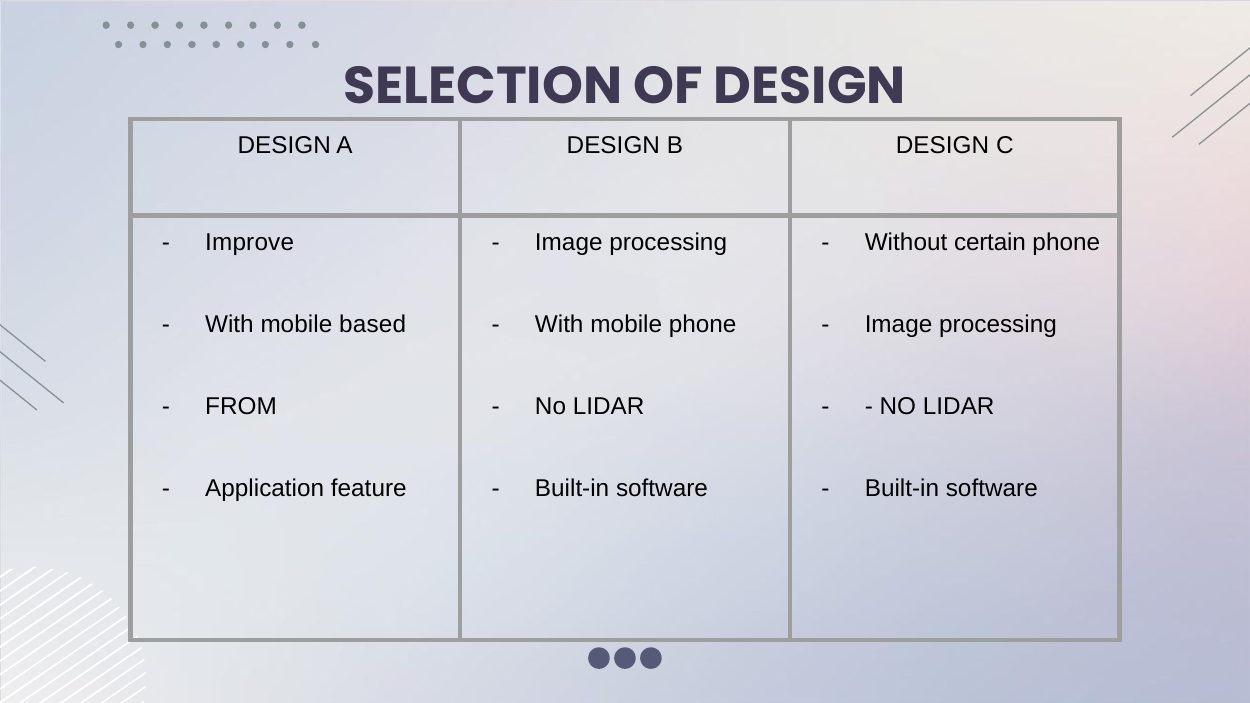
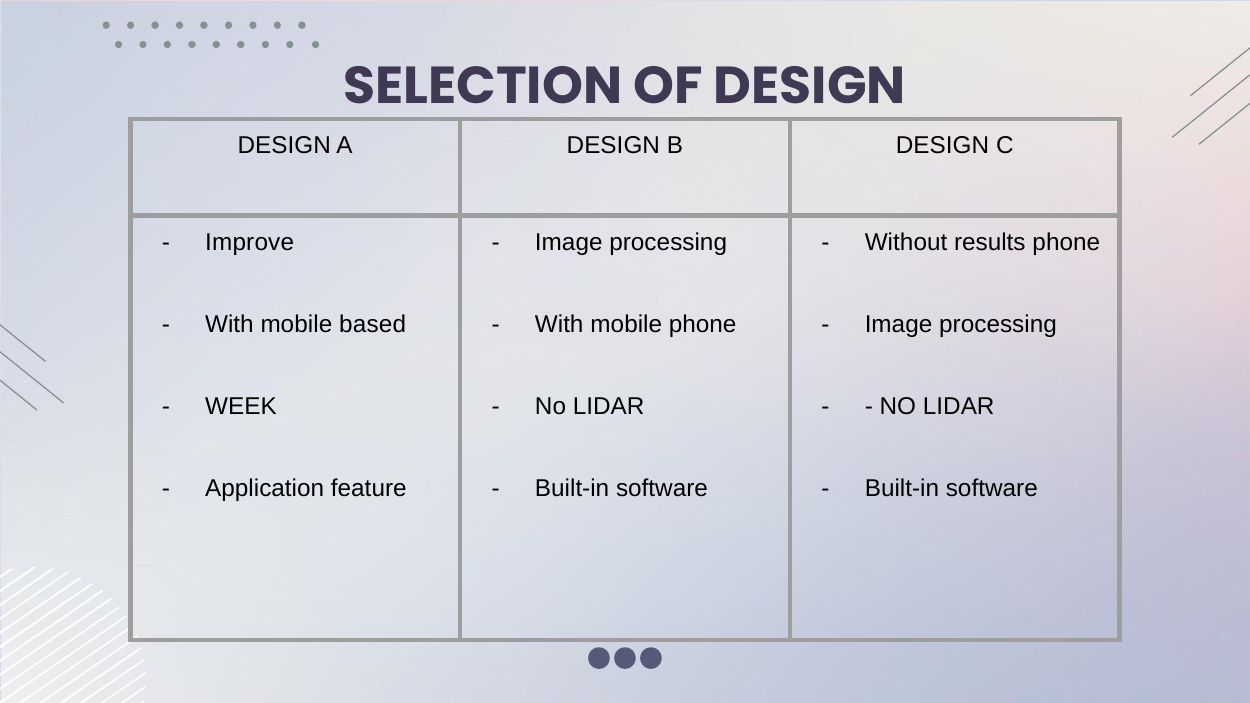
certain: certain -> results
FROM: FROM -> WEEK
